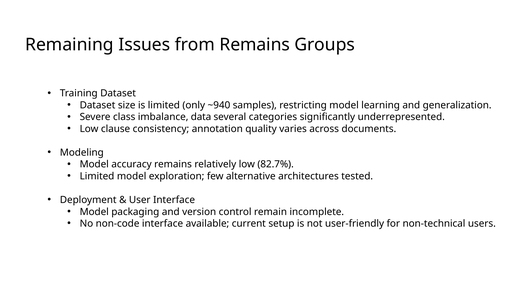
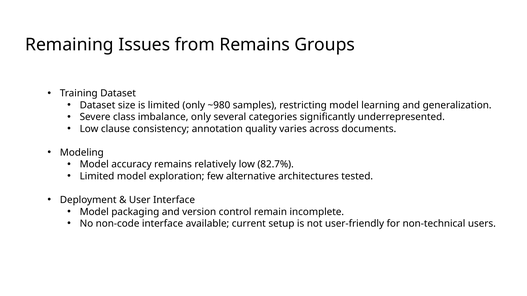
~940: ~940 -> ~980
imbalance data: data -> only
